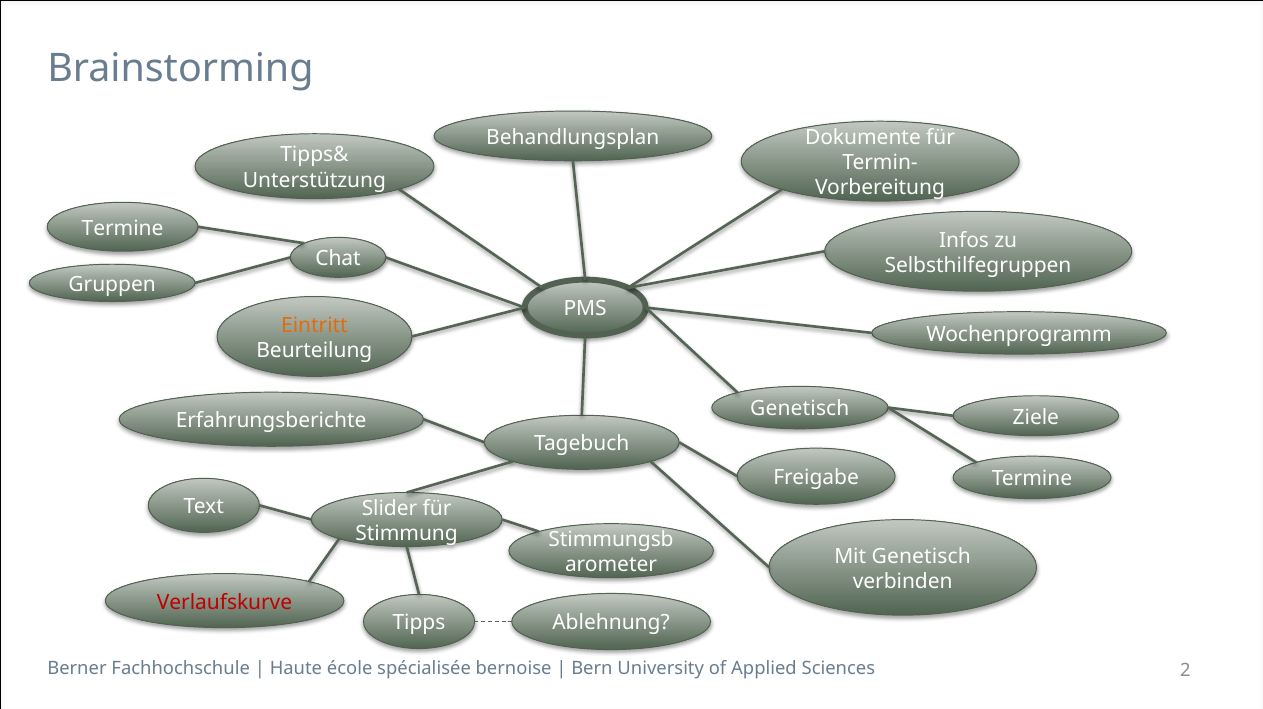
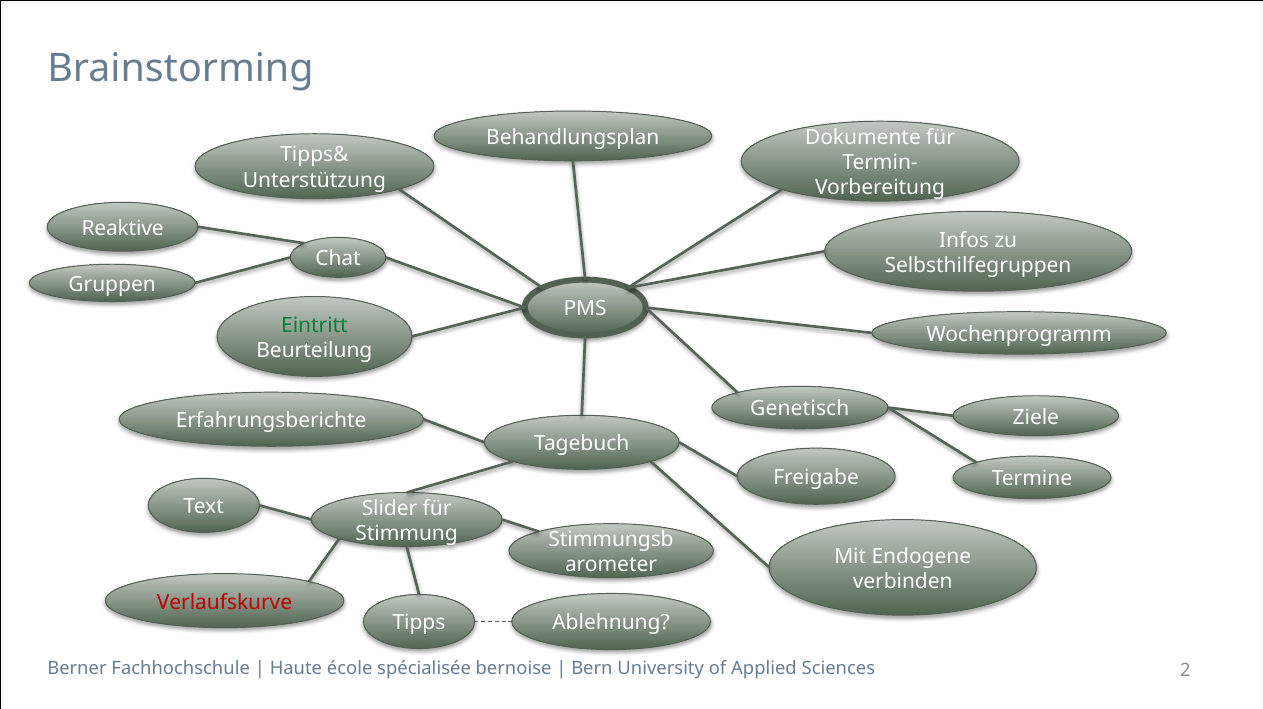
Termine at (123, 228): Termine -> Reaktive
Eintritt colour: orange -> green
Mit Genetisch: Genetisch -> Endogene
